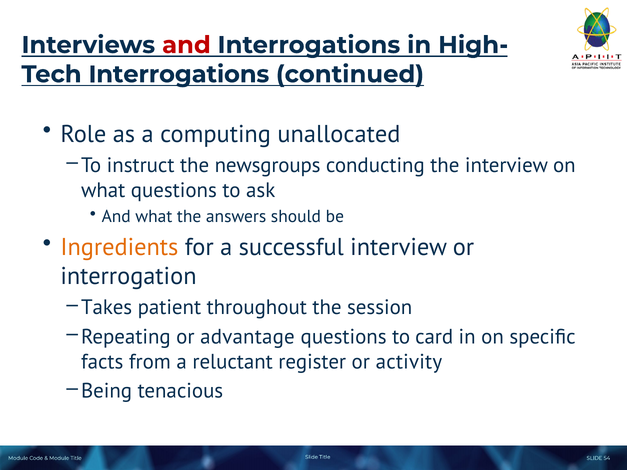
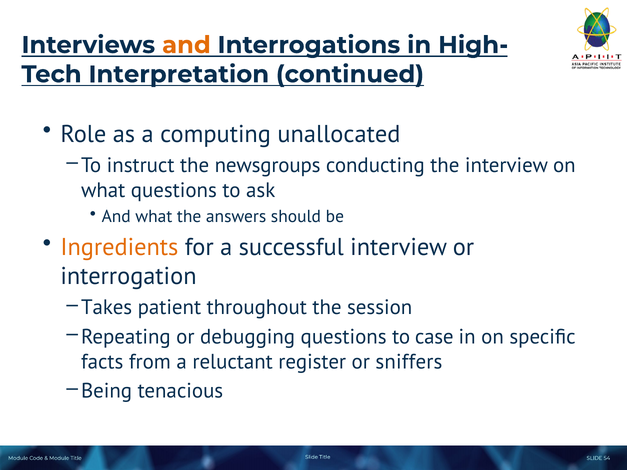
and at (186, 45) colour: red -> orange
Interrogations at (179, 74): Interrogations -> Interpretation
advantage: advantage -> debugging
card: card -> case
activity: activity -> sniffers
